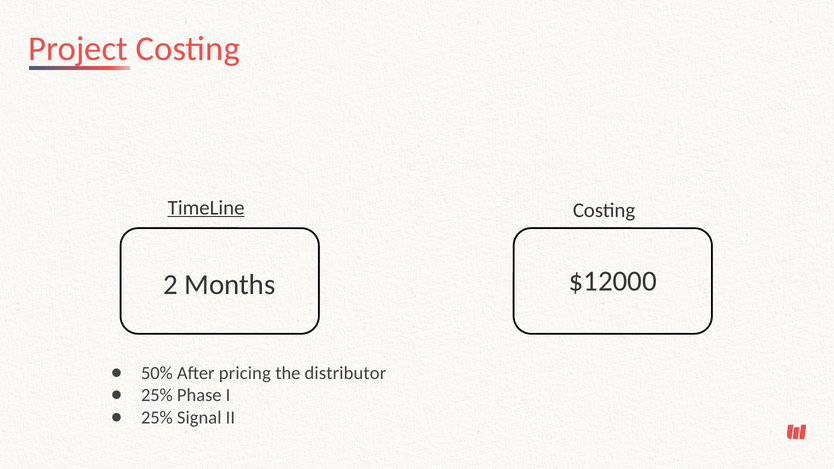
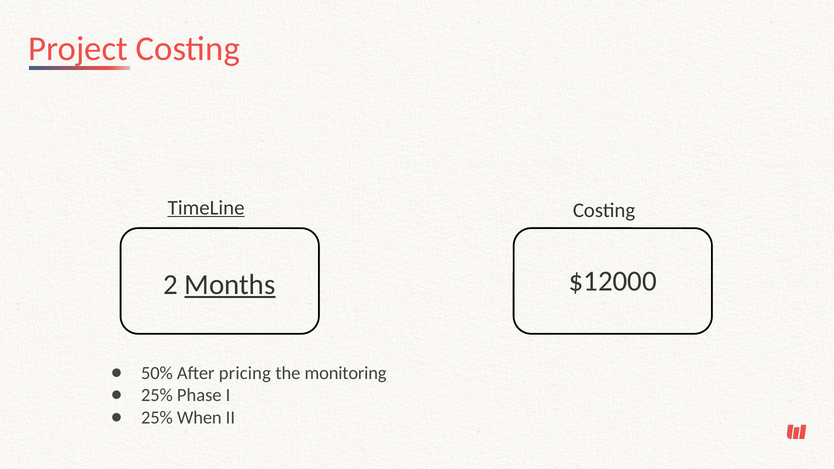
Months underline: none -> present
distributor: distributor -> monitoring
Signal: Signal -> When
